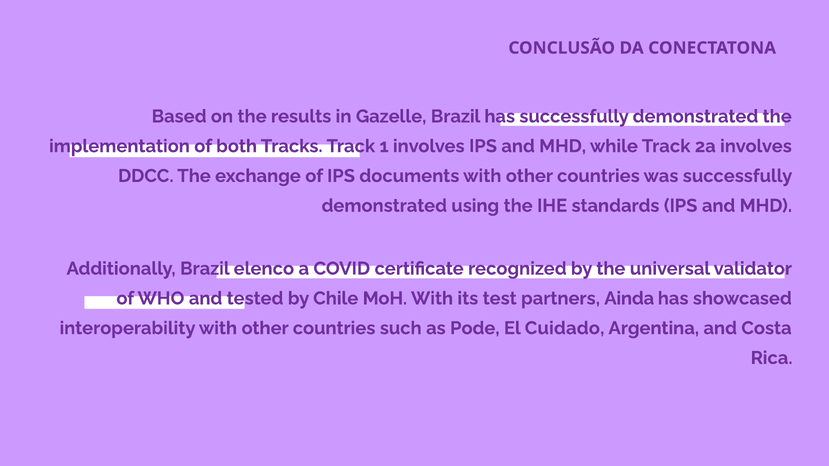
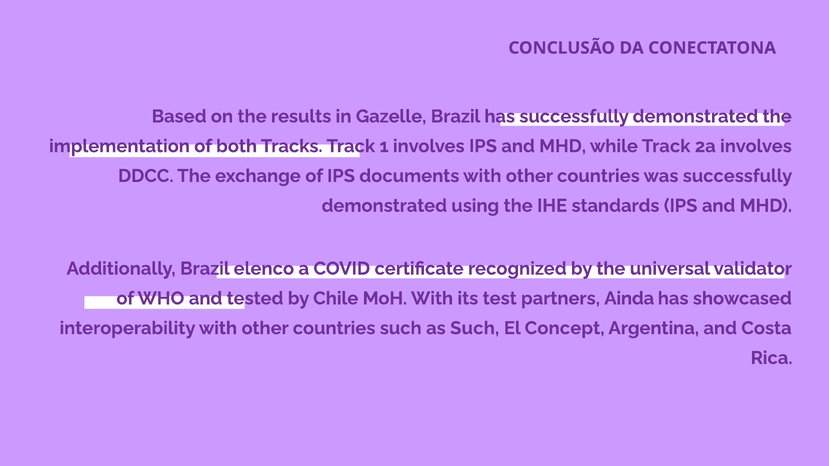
as Pode: Pode -> Such
Cuidado: Cuidado -> Concept
